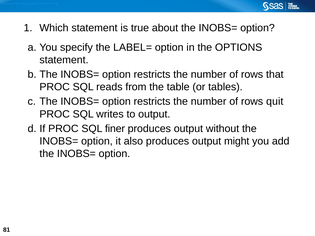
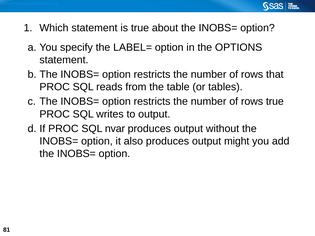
rows quit: quit -> true
finer: finer -> nvar
